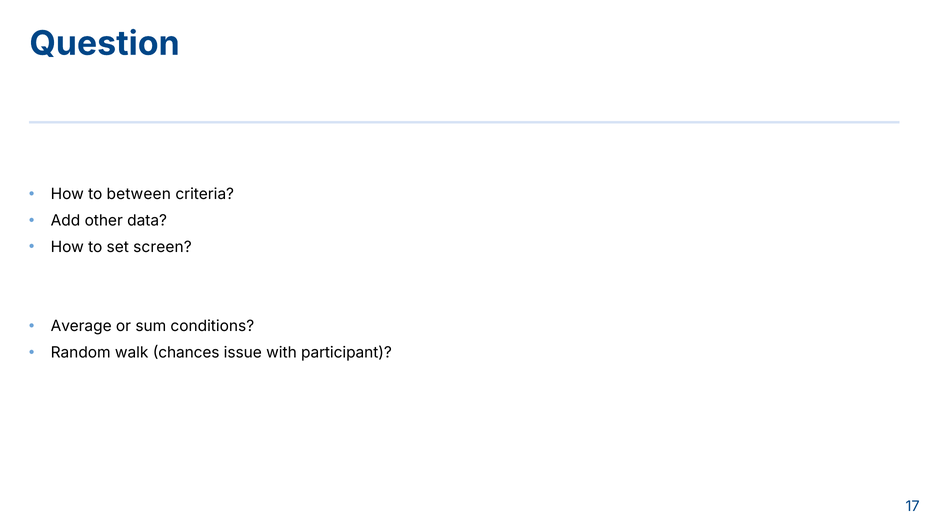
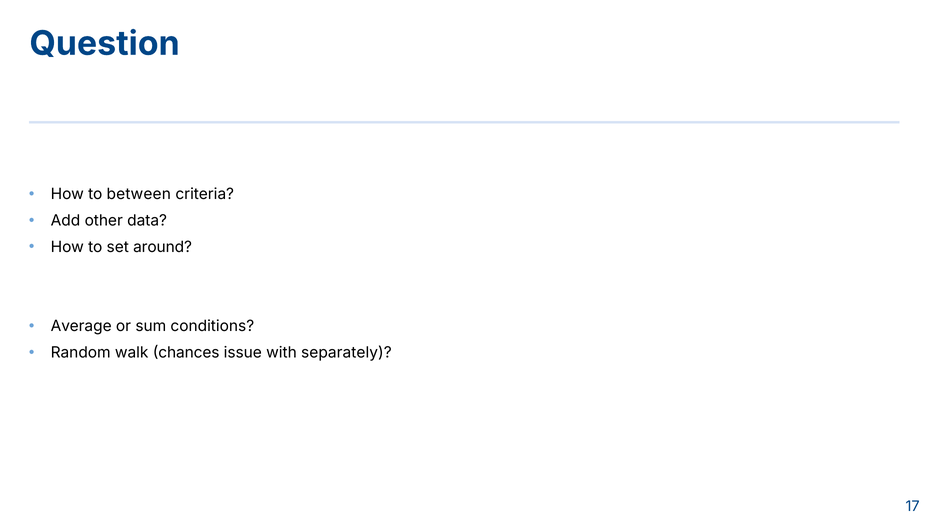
screen: screen -> around
participant: participant -> separately
